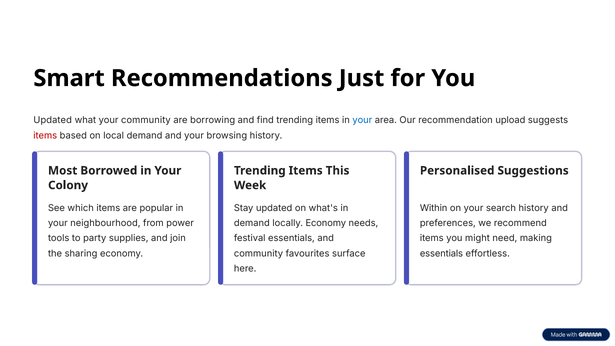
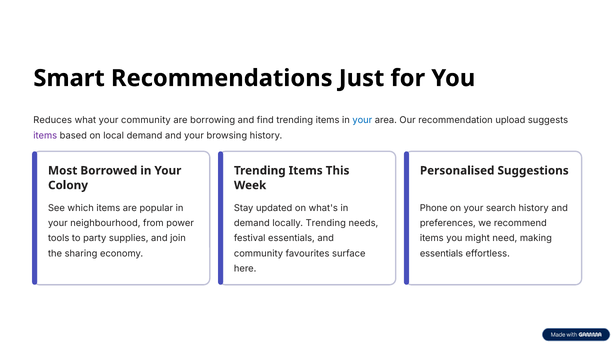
Updated at (53, 120): Updated -> Reduces
items at (45, 136) colour: red -> purple
Within: Within -> Phone
locally Economy: Economy -> Trending
